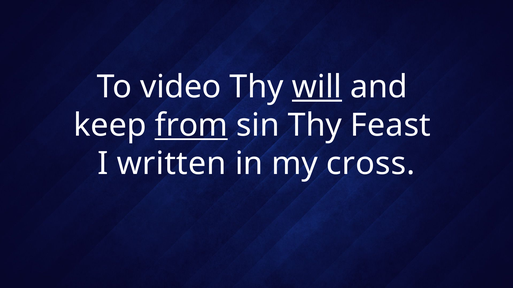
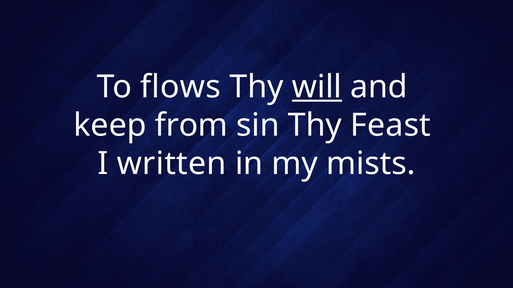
video: video -> flows
from underline: present -> none
cross: cross -> mists
